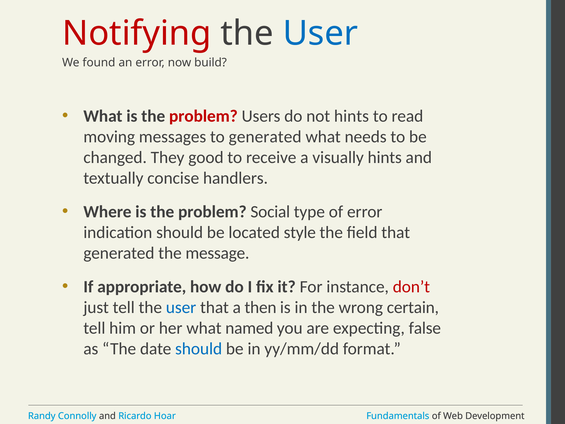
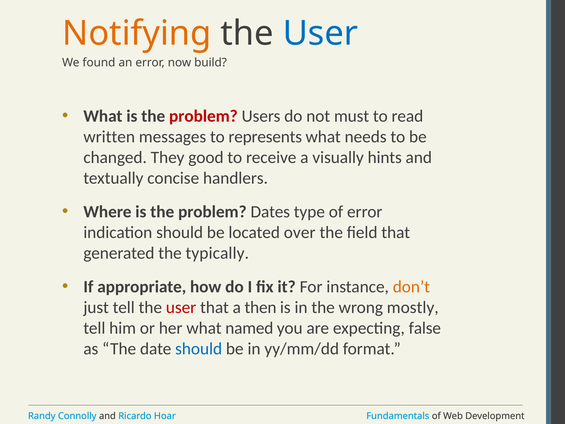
Notifying colour: red -> orange
not hints: hints -> must
moving: moving -> written
to generated: generated -> represents
Social: Social -> Dates
style: style -> over
message: message -> typically
don’t colour: red -> orange
user at (181, 307) colour: blue -> red
certain: certain -> mostly
